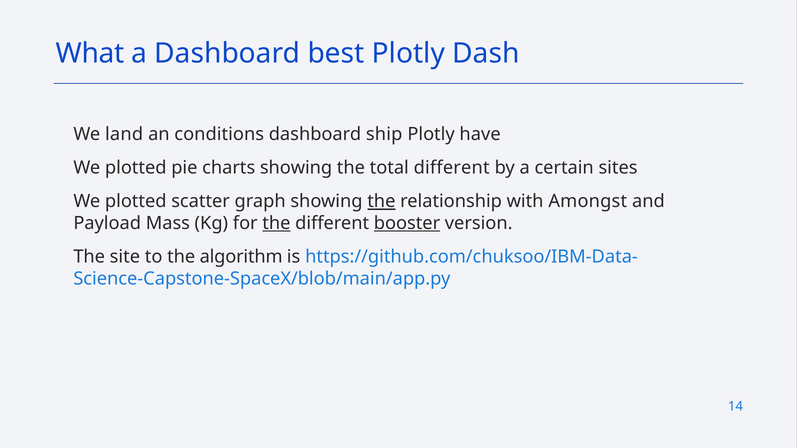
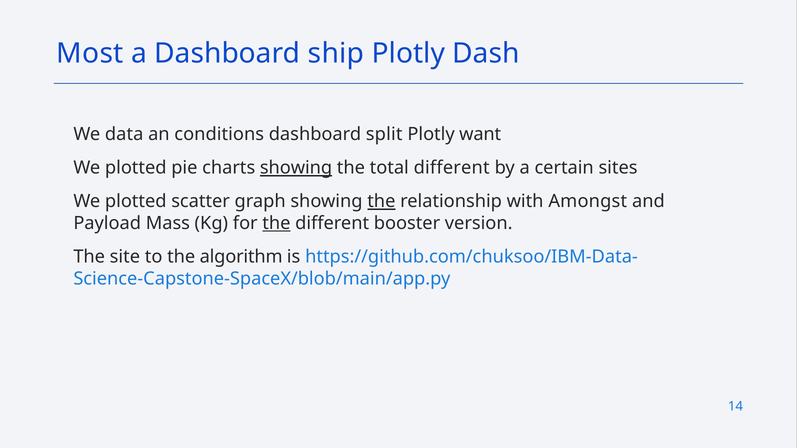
What: What -> Most
best: best -> ship
land: land -> data
ship: ship -> split
have: have -> want
showing at (296, 168) underline: none -> present
booster underline: present -> none
